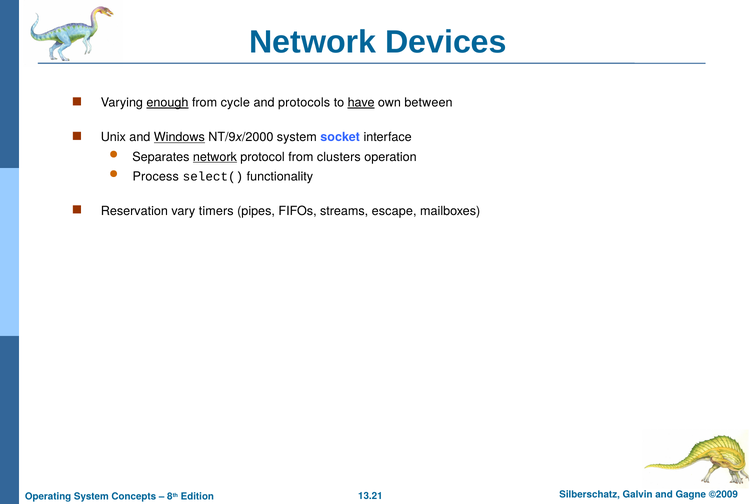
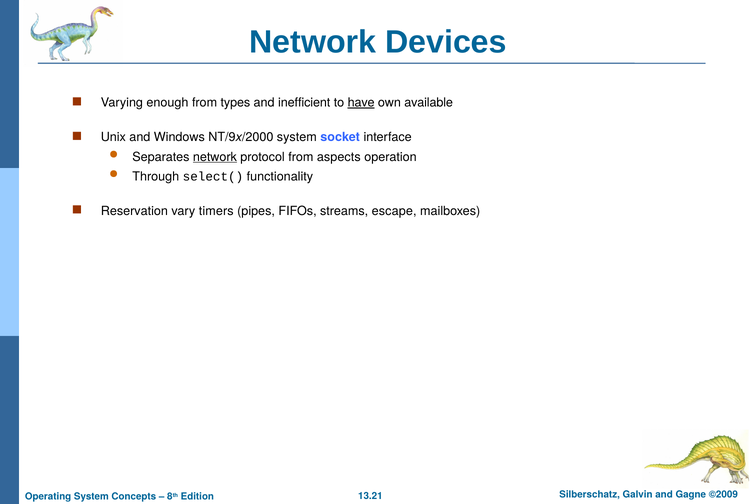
enough underline: present -> none
cycle: cycle -> types
protocols: protocols -> inefficient
between: between -> available
Windows underline: present -> none
clusters: clusters -> aspects
Process: Process -> Through
